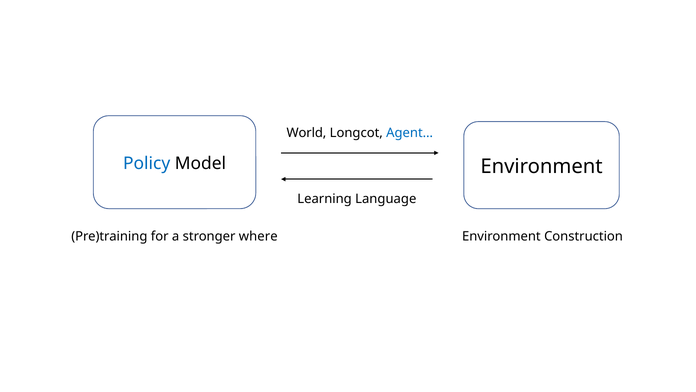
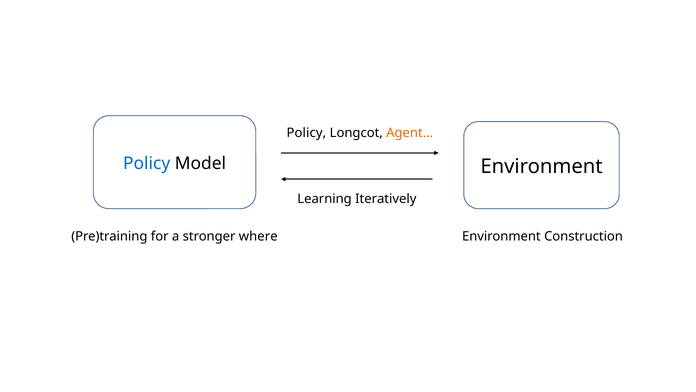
World at (306, 133): World -> Policy
Agent… colour: blue -> orange
Language: Language -> Iteratively
